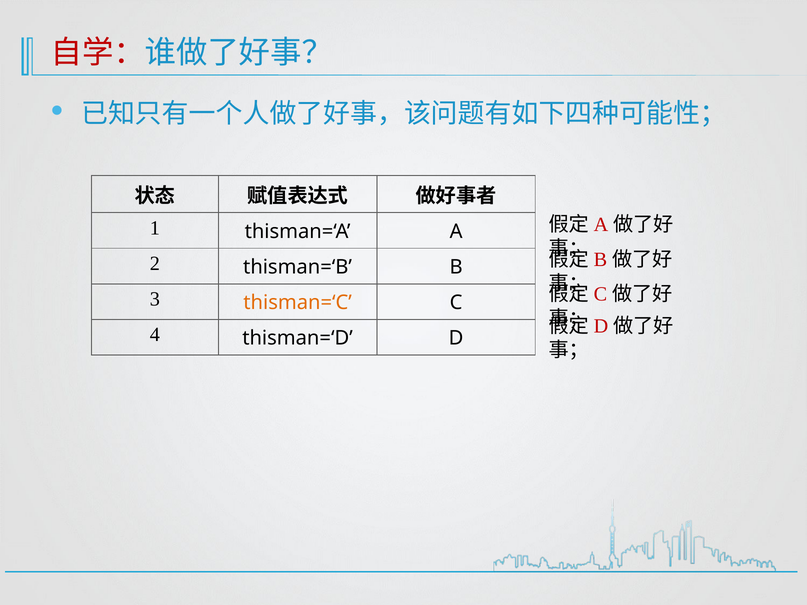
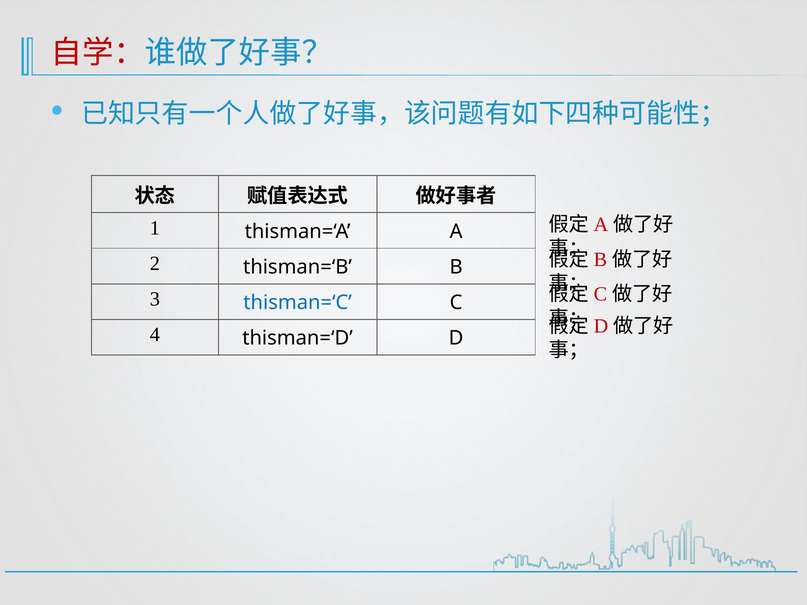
thisman=‘C colour: orange -> blue
